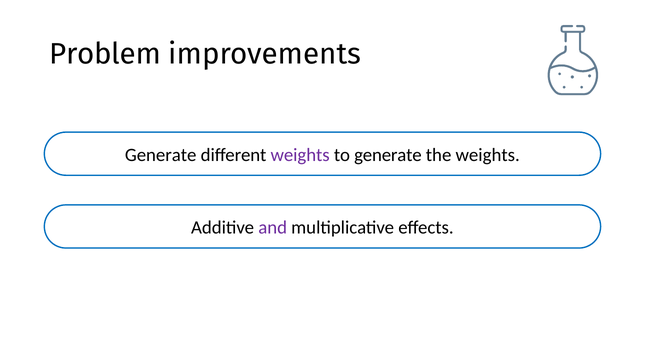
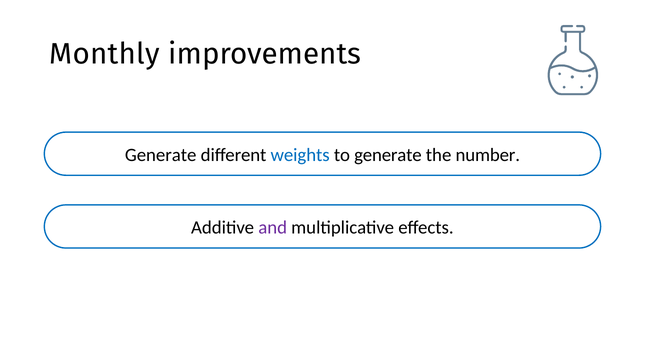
Problem: Problem -> Monthly
weights at (300, 155) colour: purple -> blue
the weights: weights -> number
